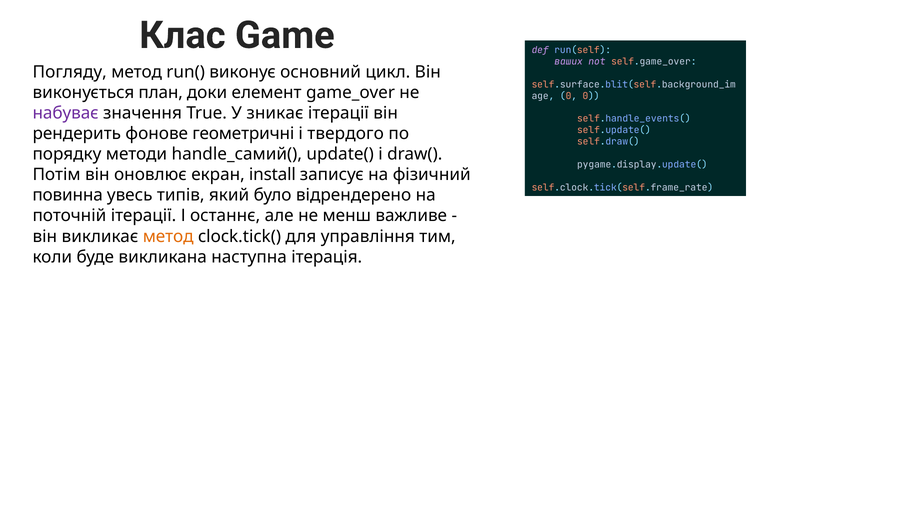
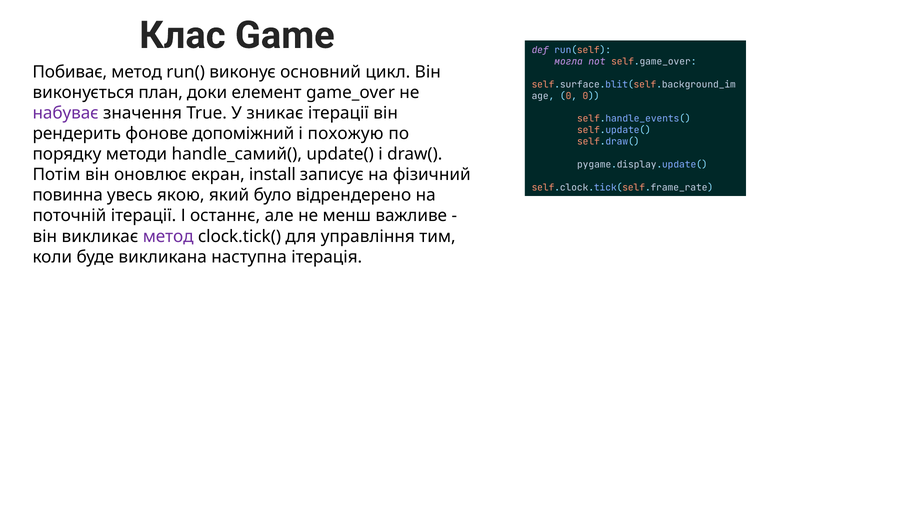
ваших: ваших -> могла
Погляду: Погляду -> Побиває
геометричні: геометричні -> допоміжний
твердого: твердого -> похожую
типів: типів -> якою
метод at (168, 236) colour: orange -> purple
